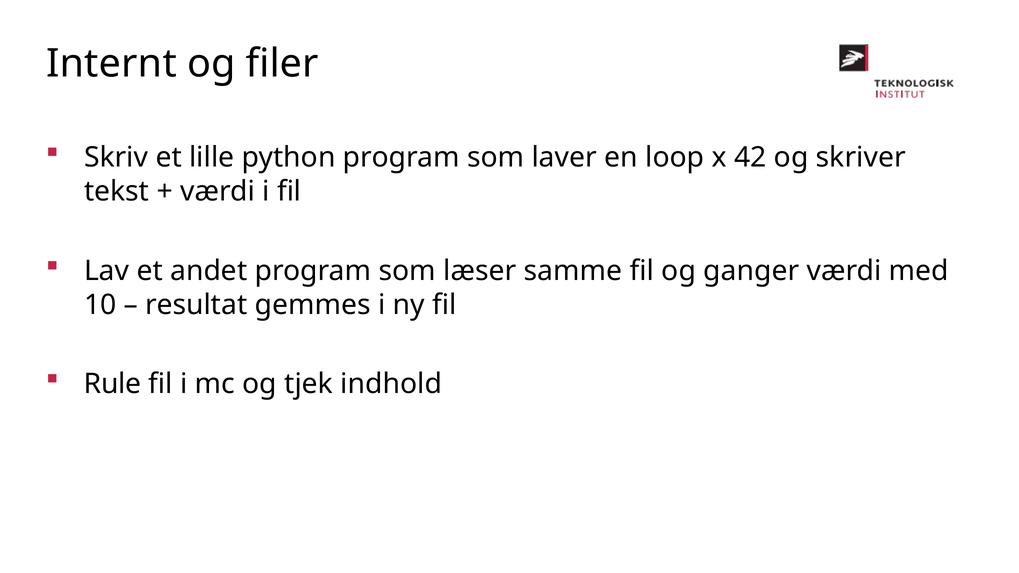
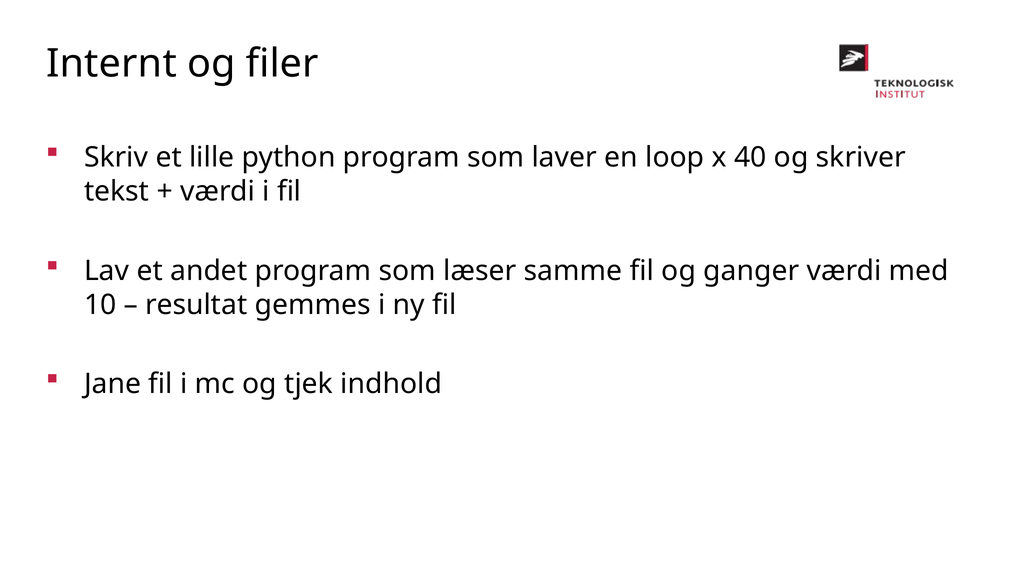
42: 42 -> 40
Rule: Rule -> Jane
